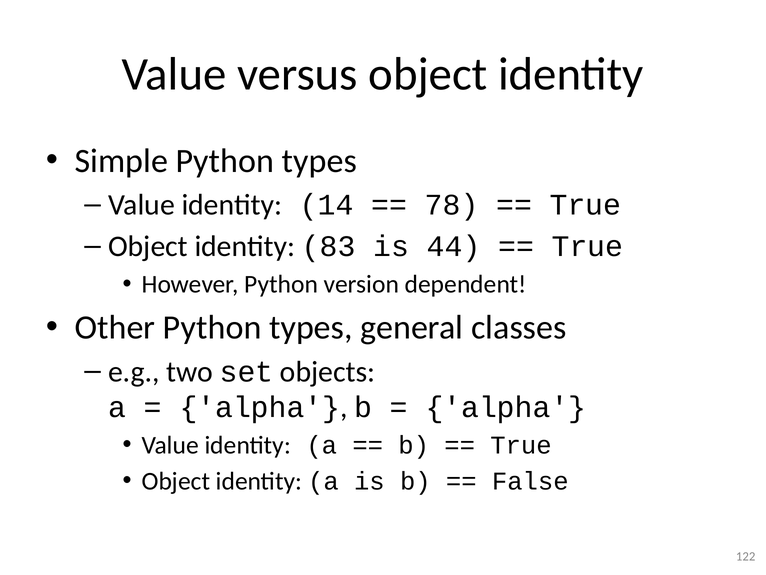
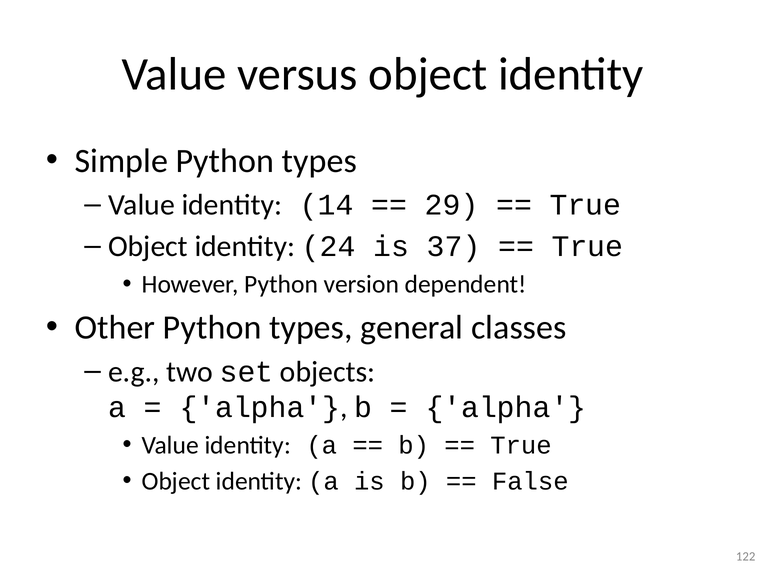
78: 78 -> 29
83: 83 -> 24
44: 44 -> 37
